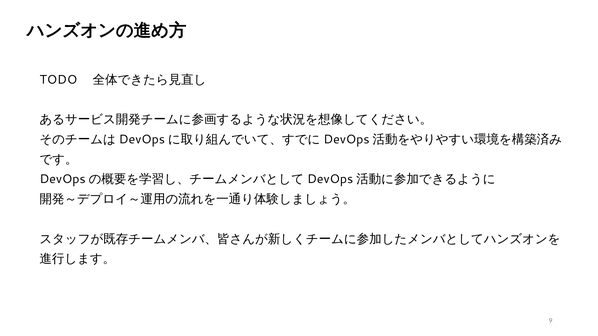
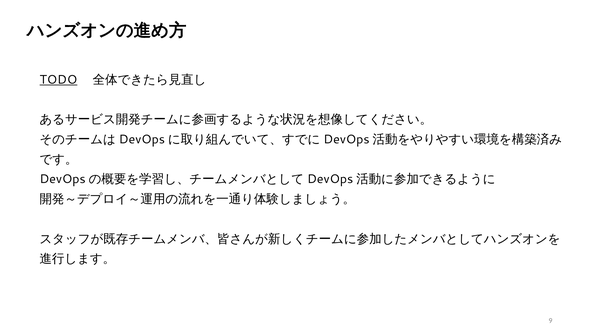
TODO underline: none -> present
